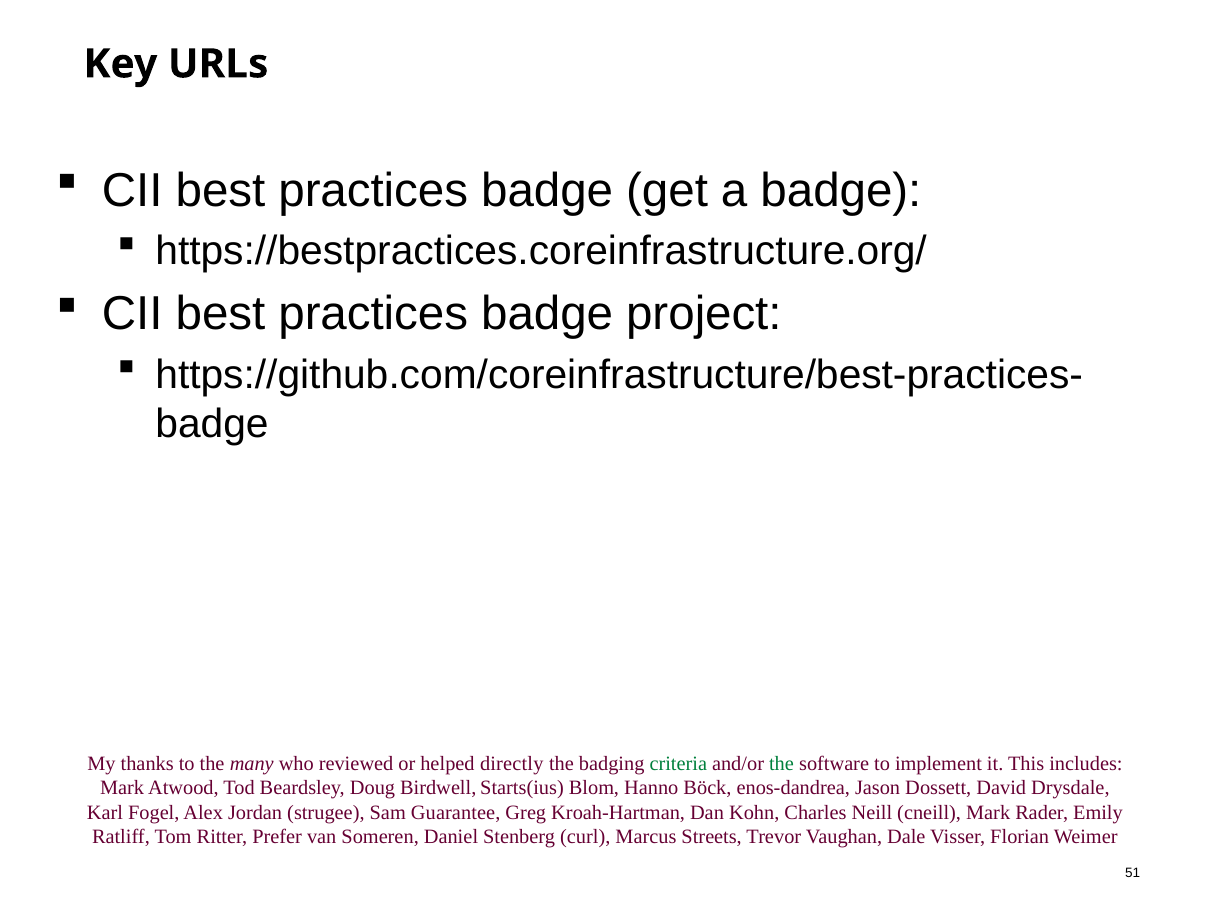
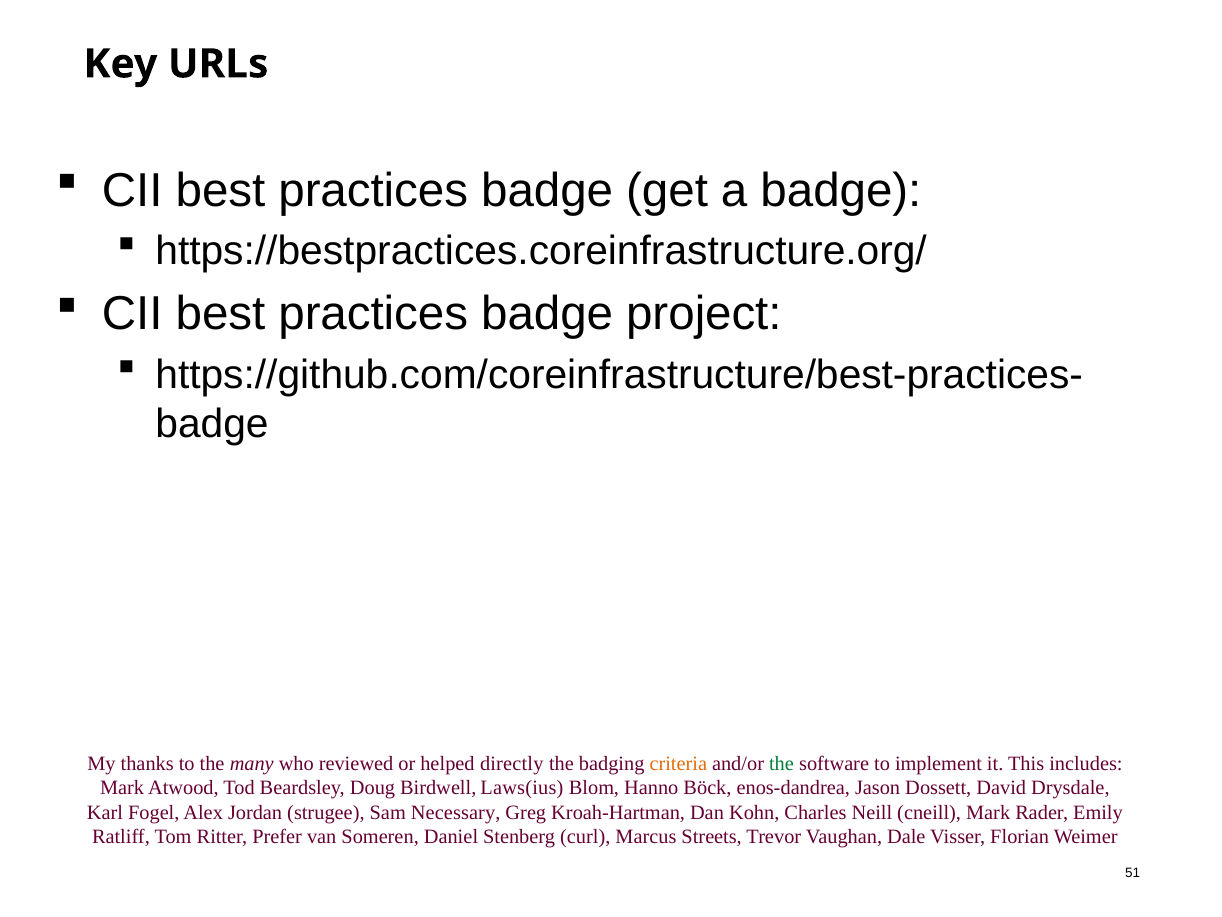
criteria colour: green -> orange
Starts(ius: Starts(ius -> Laws(ius
Guarantee: Guarantee -> Necessary
